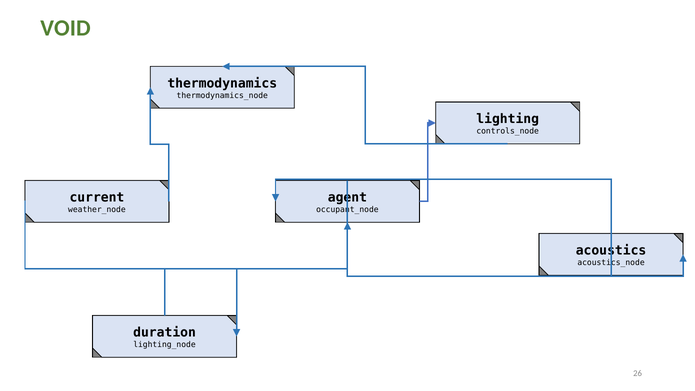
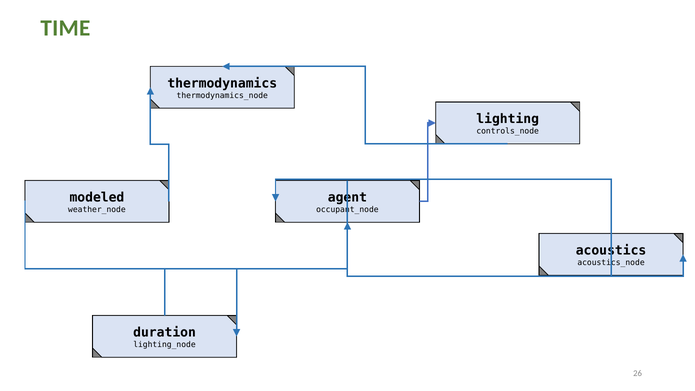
VOID: VOID -> TIME
current: current -> modeled
